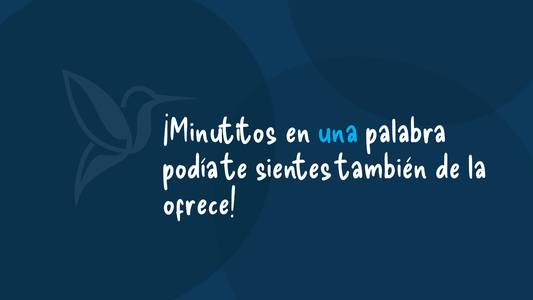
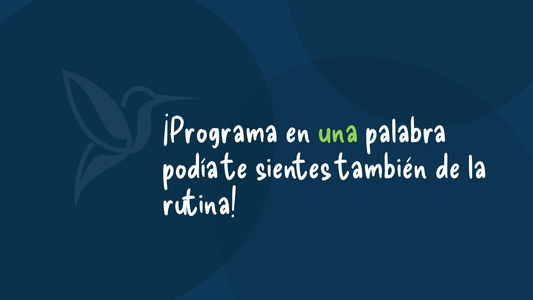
¡Minutitos: ¡Minutitos -> ¡Programa
una colour: light blue -> light green
ofrece: ofrece -> rutina
